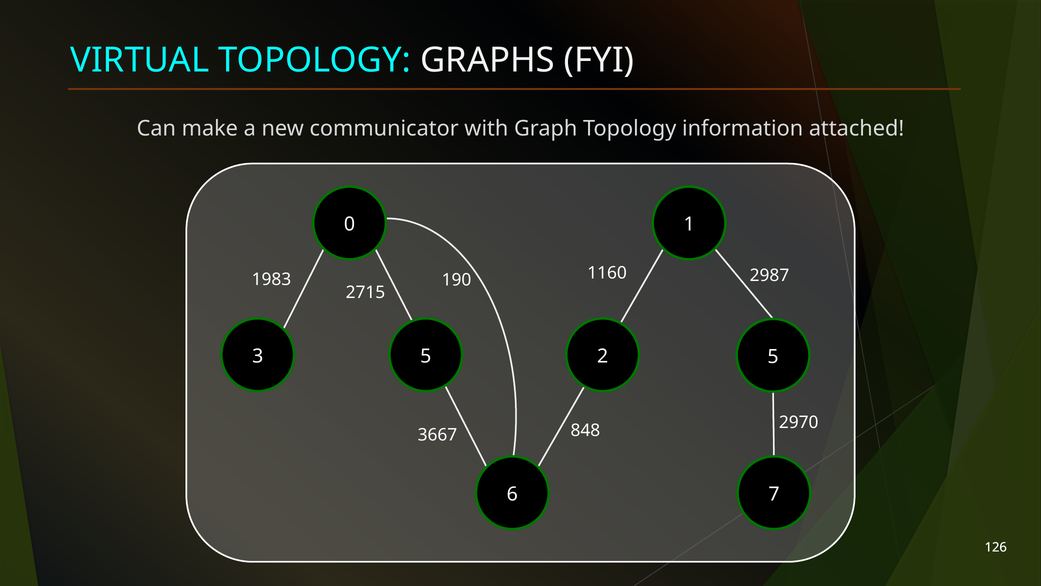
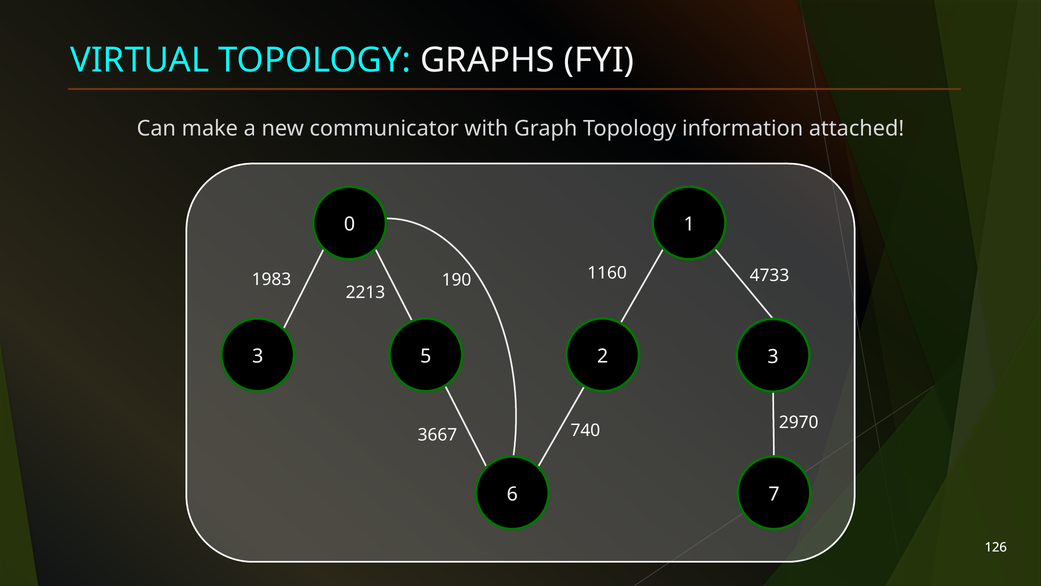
2987: 2987 -> 4733
2715: 2715 -> 2213
3 5: 5 -> 3
848: 848 -> 740
